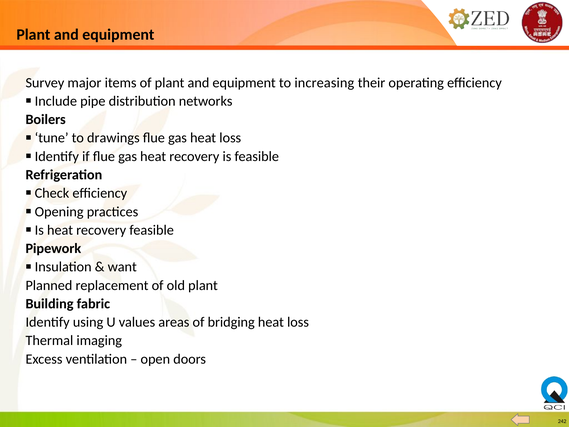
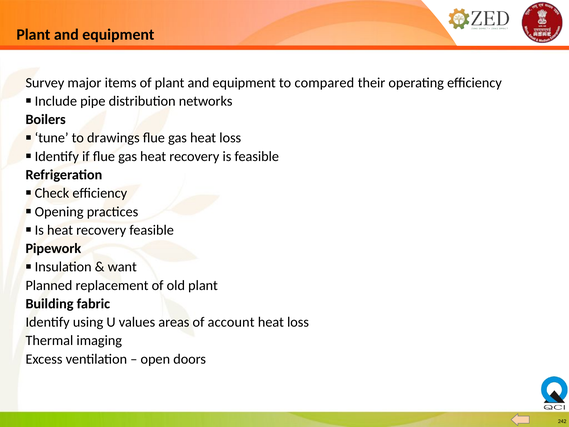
increasing: increasing -> compared
bridging: bridging -> account
